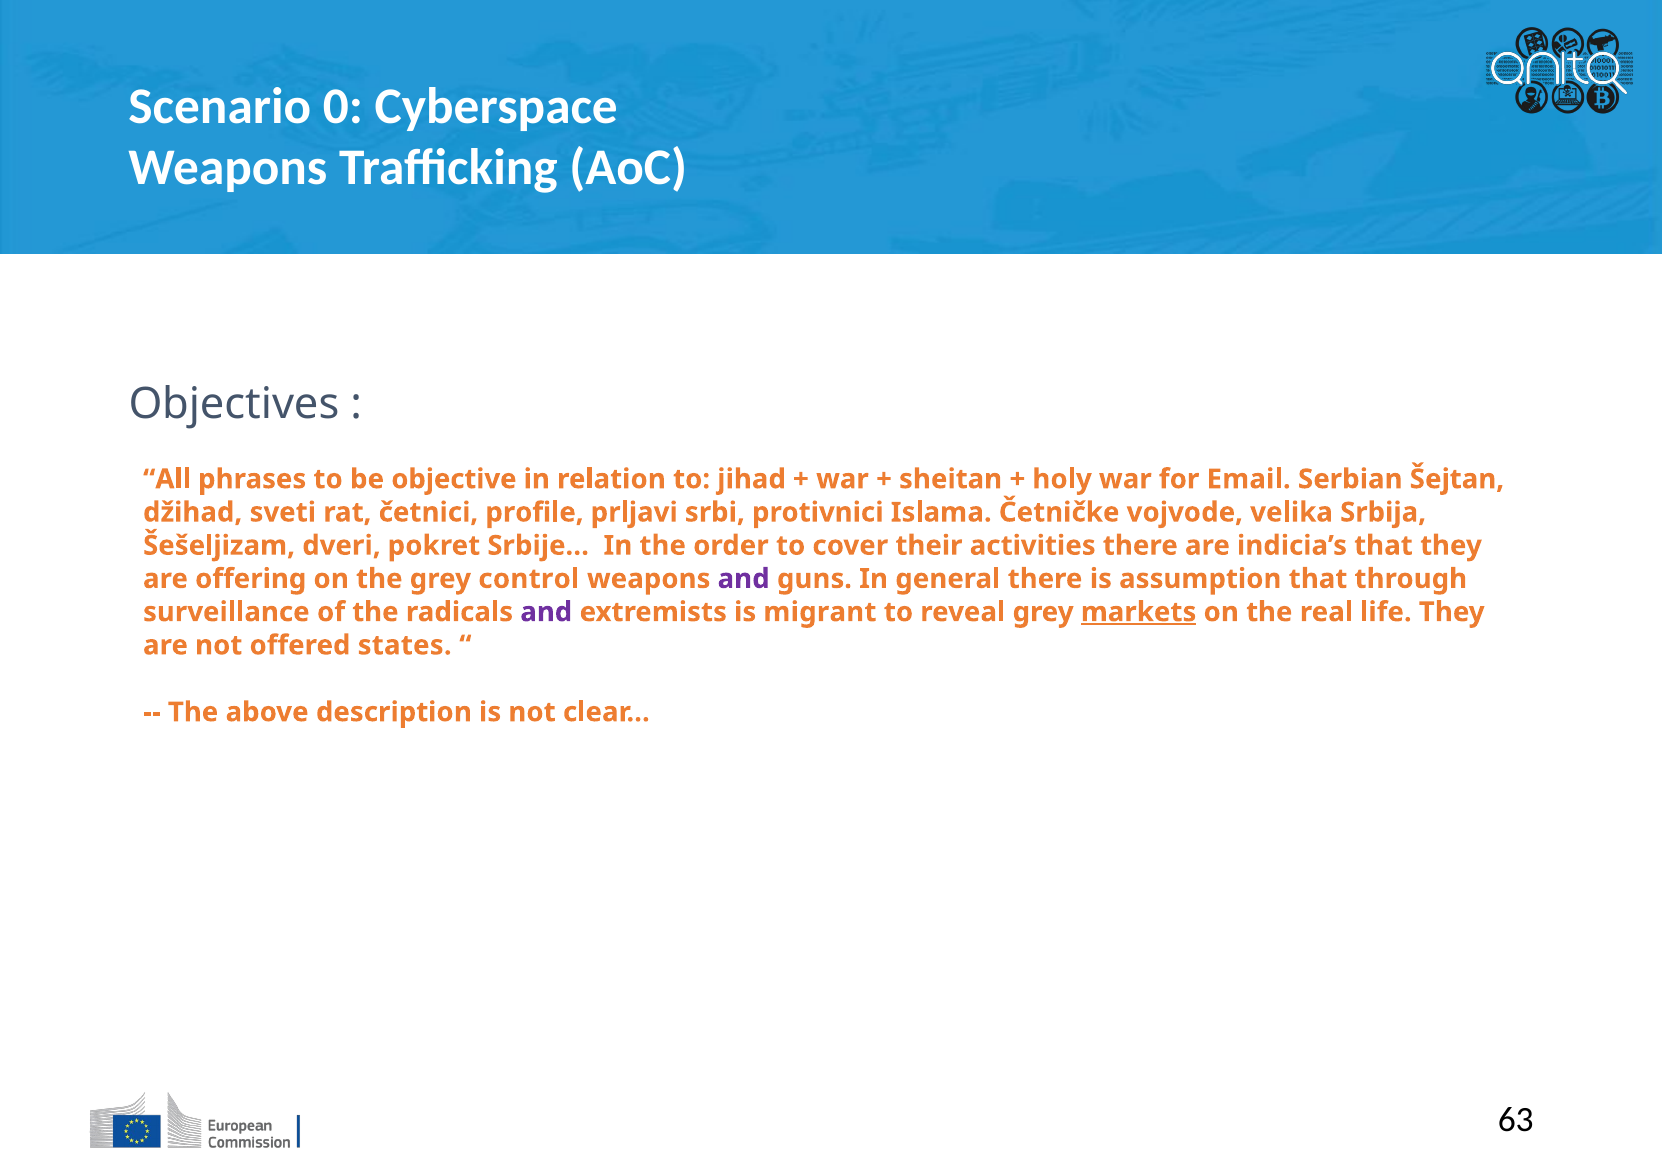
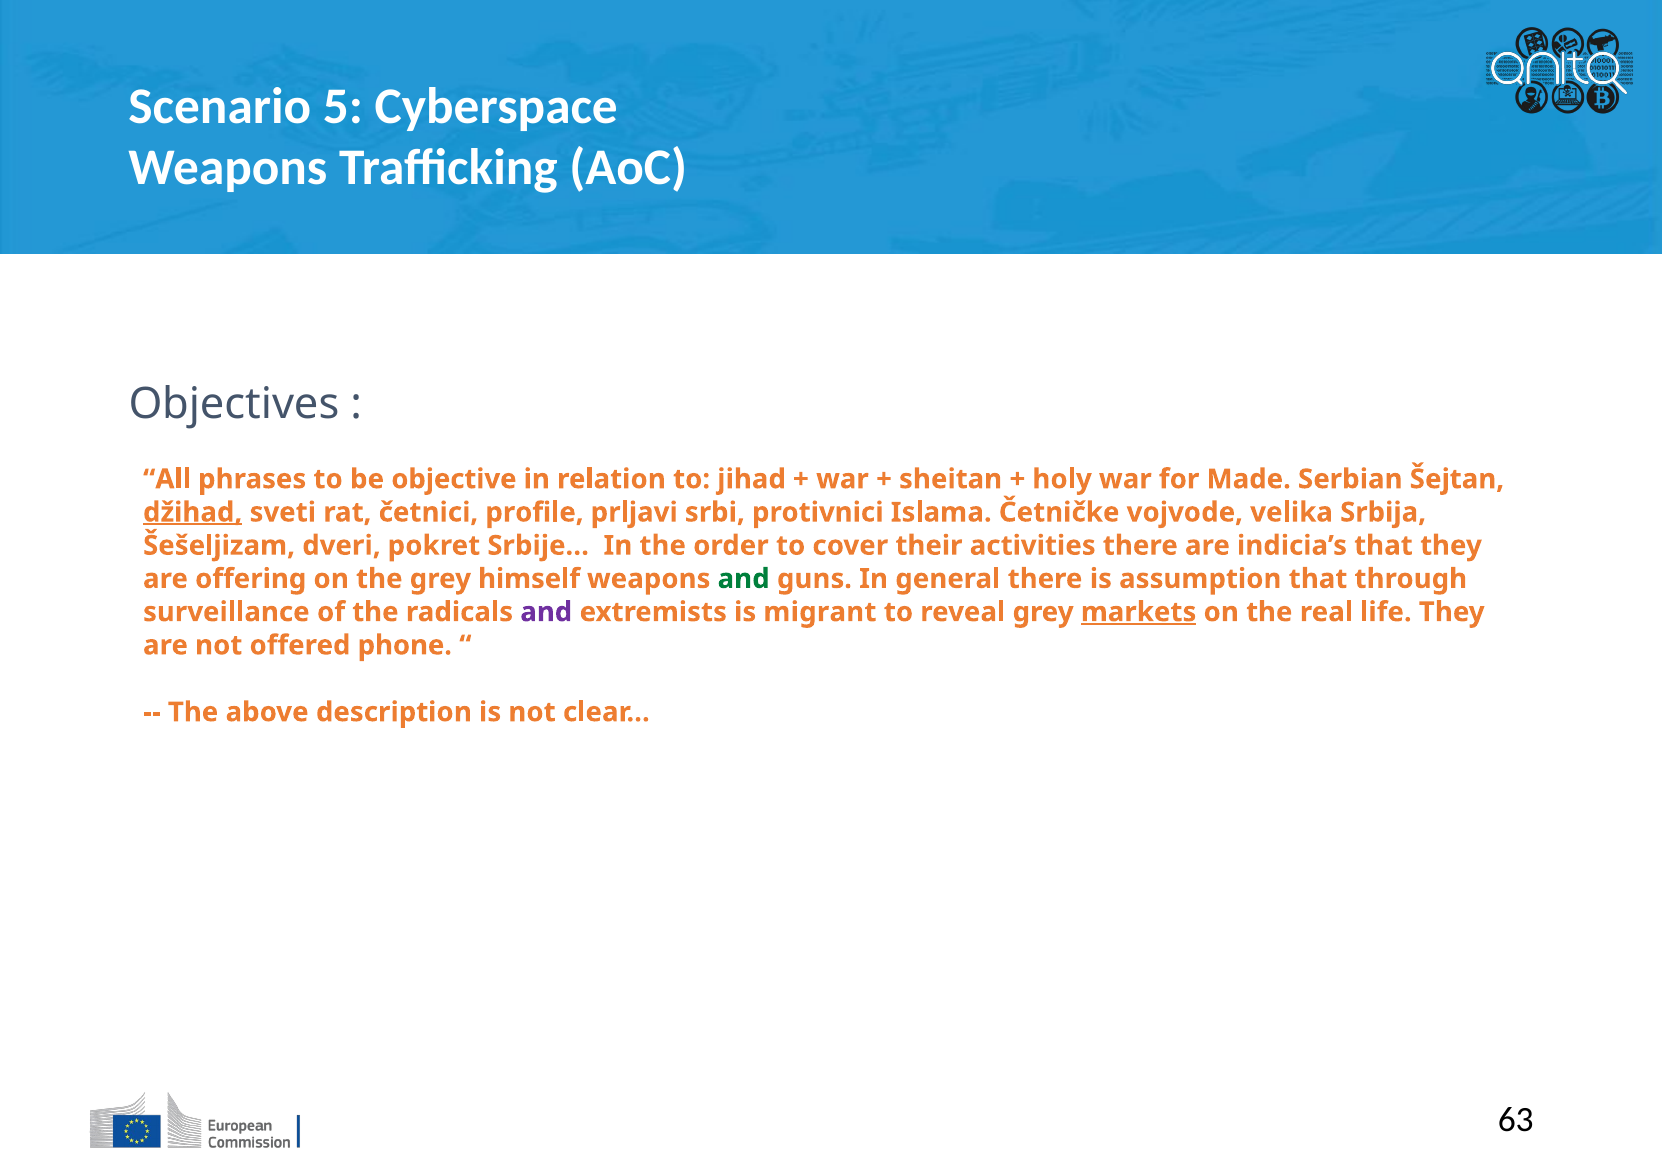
0: 0 -> 5
Email: Email -> Made
džihad underline: none -> present
control: control -> himself
and at (744, 579) colour: purple -> green
states: states -> phone
